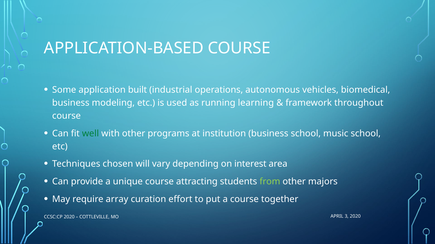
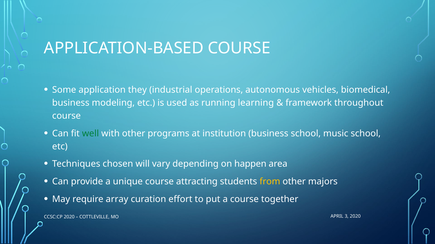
built: built -> they
interest: interest -> happen
from colour: light green -> yellow
